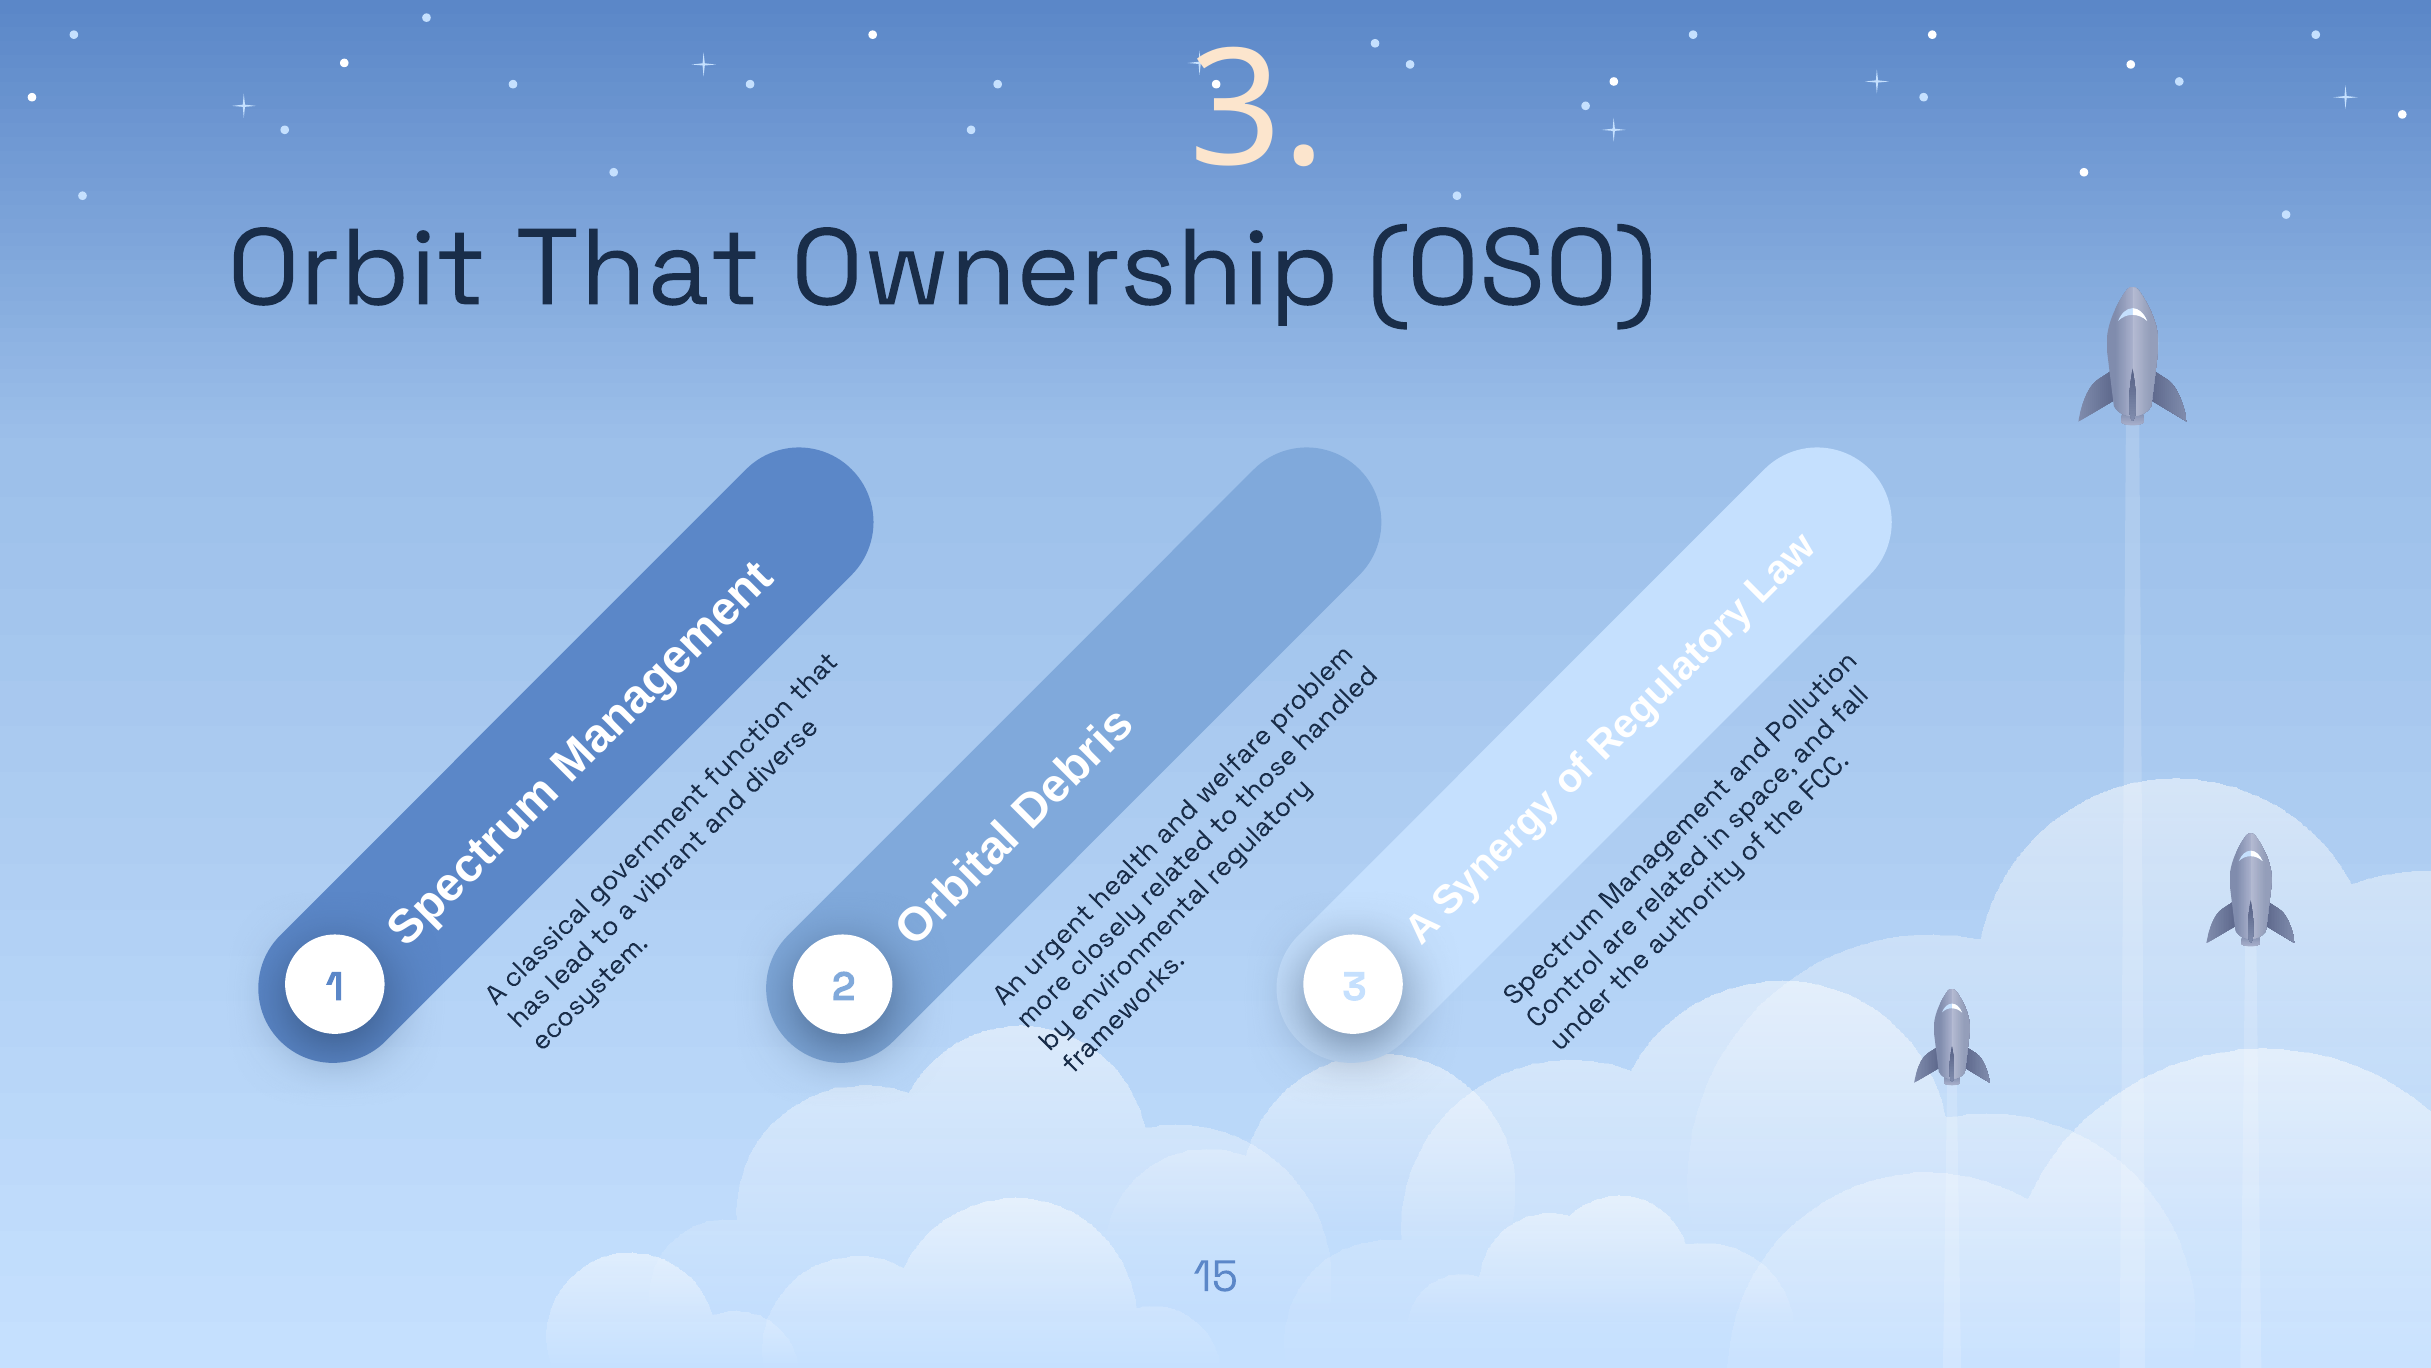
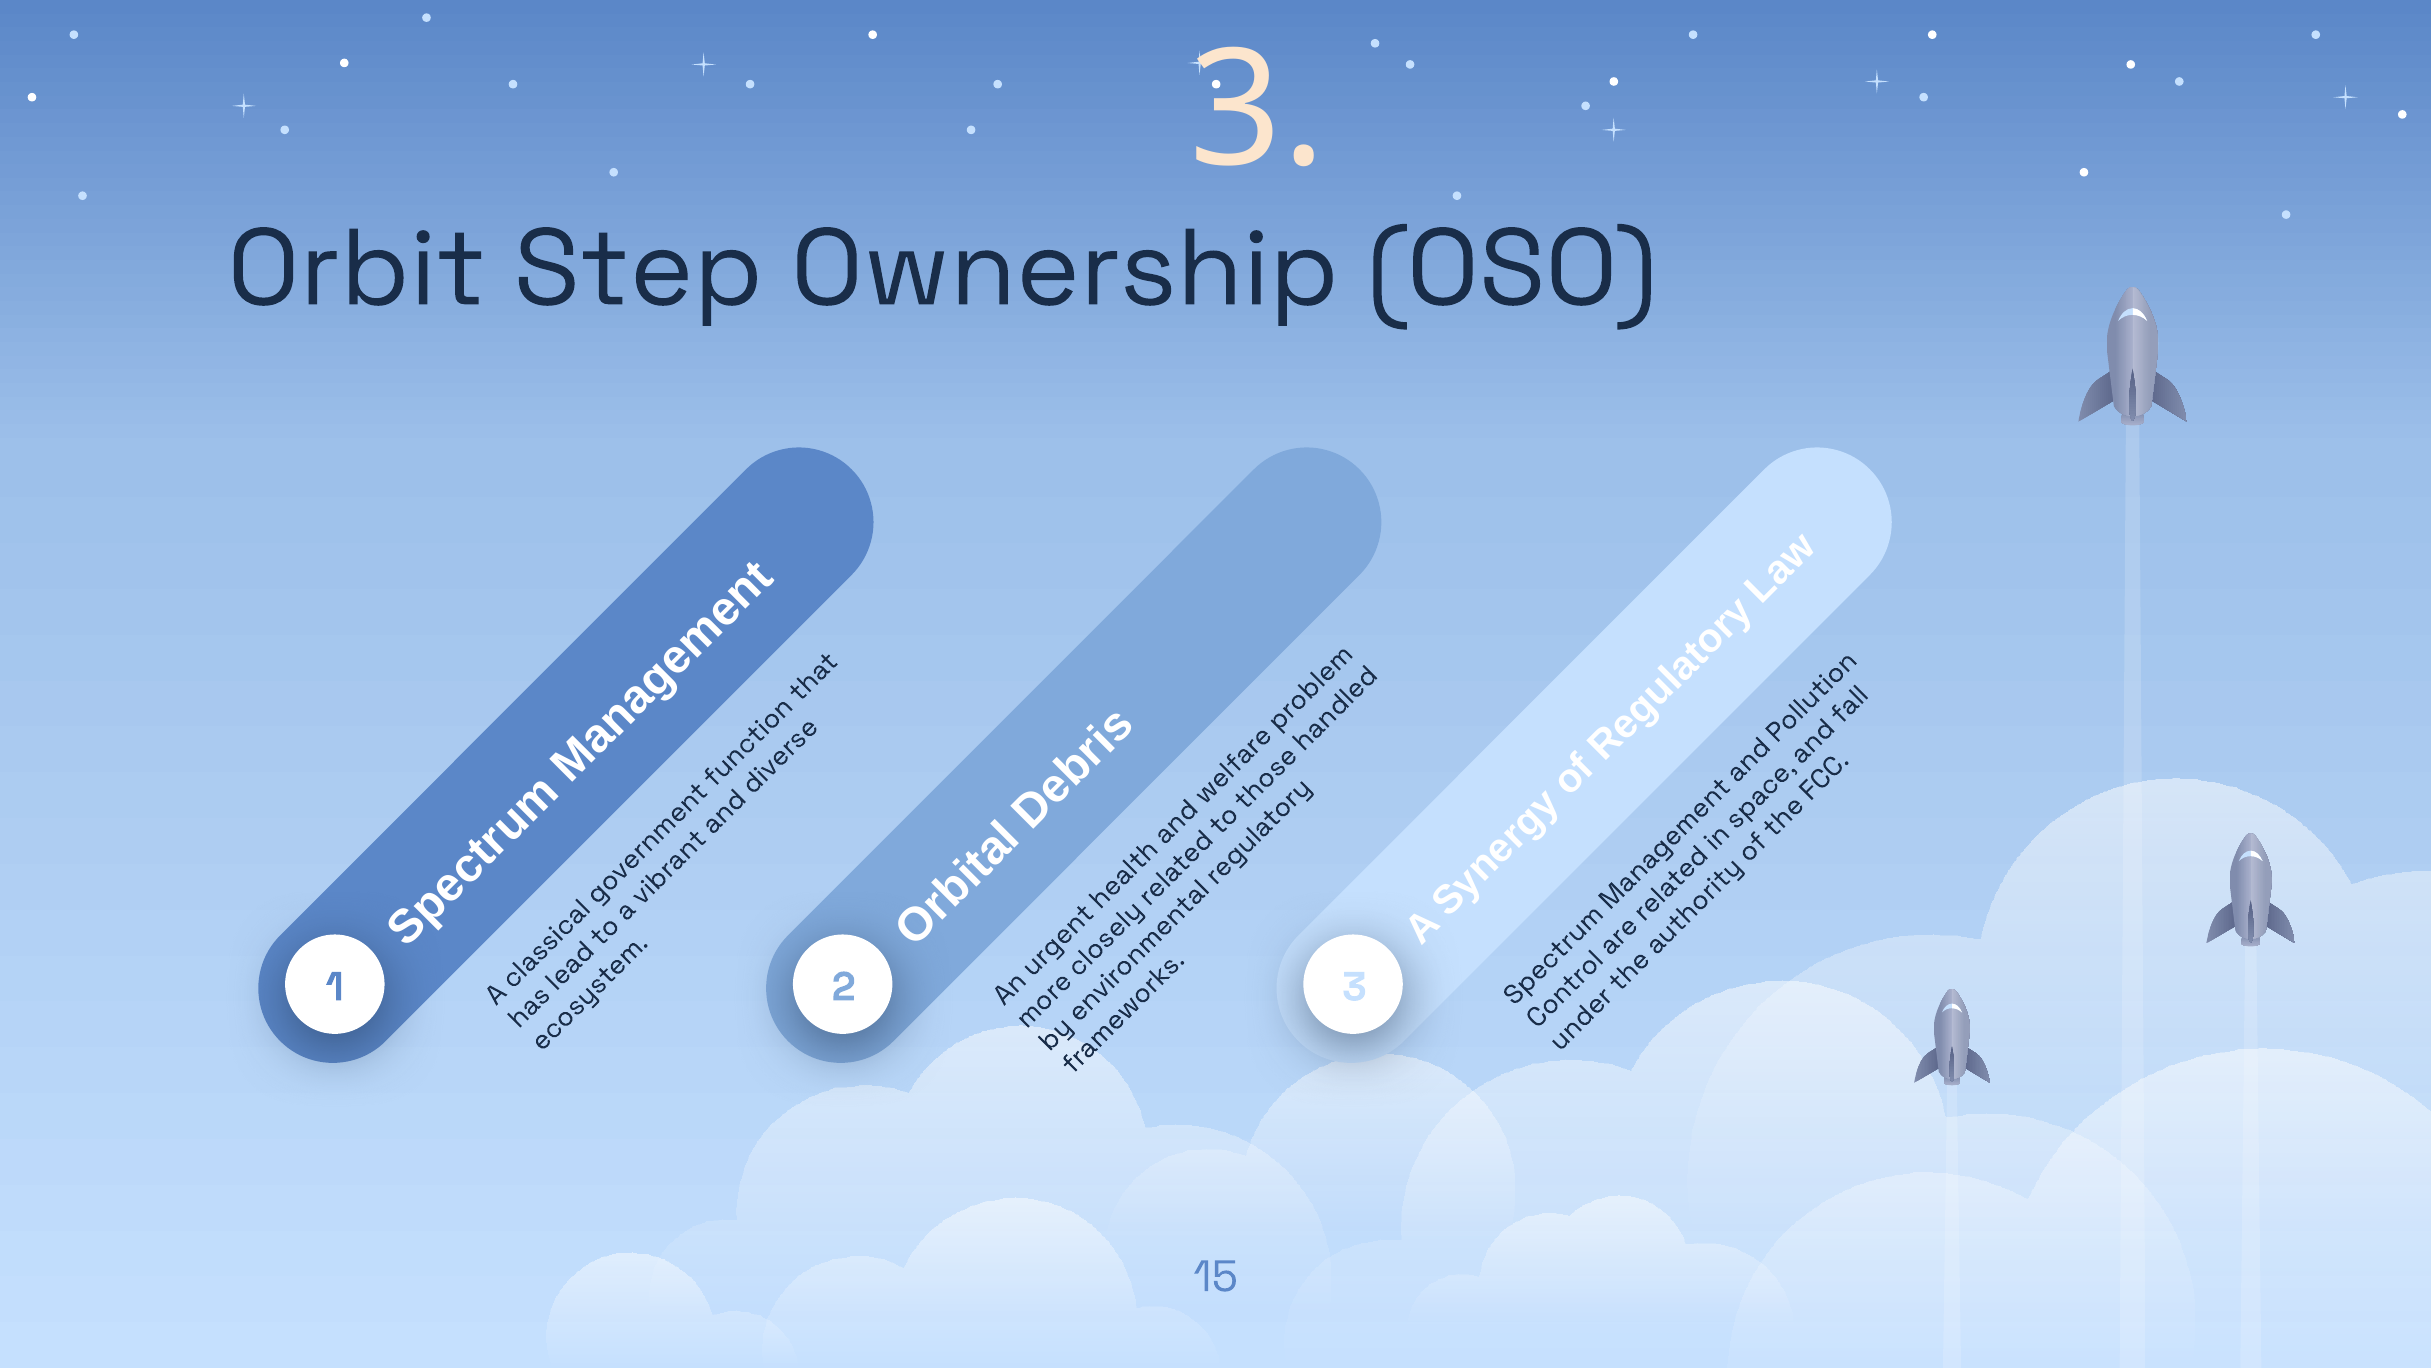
That: That -> Step
